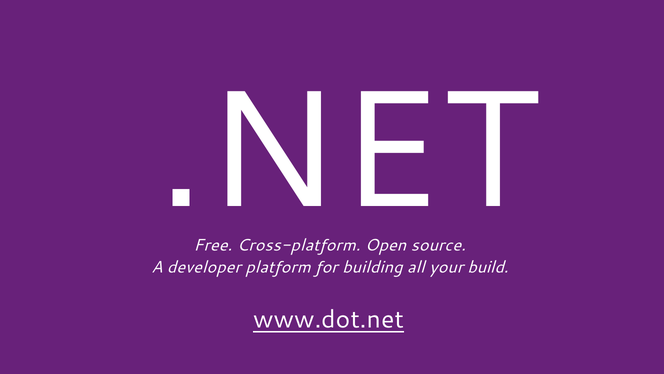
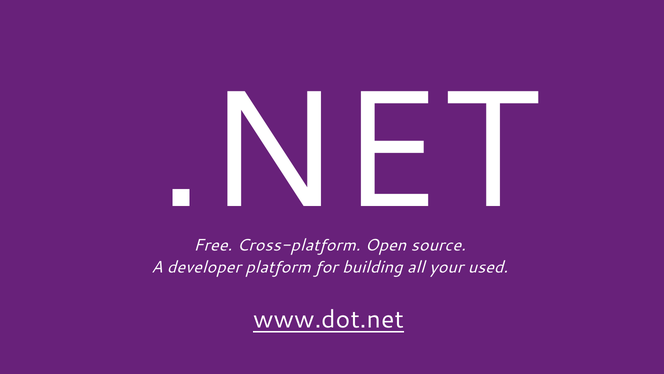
build: build -> used
